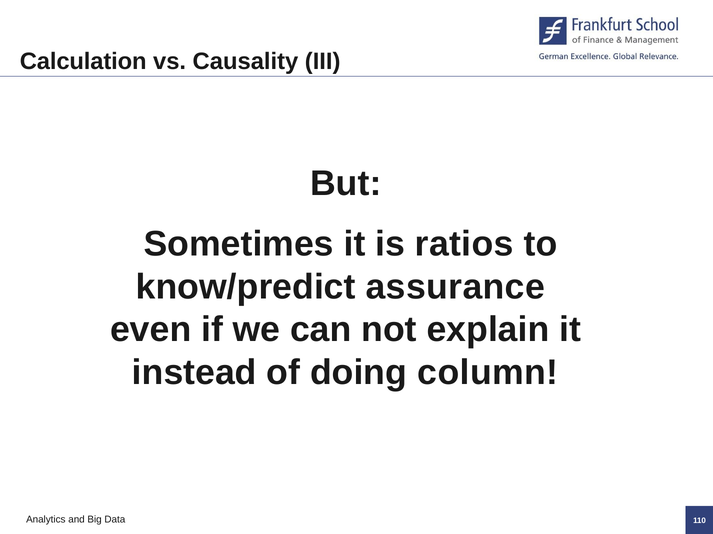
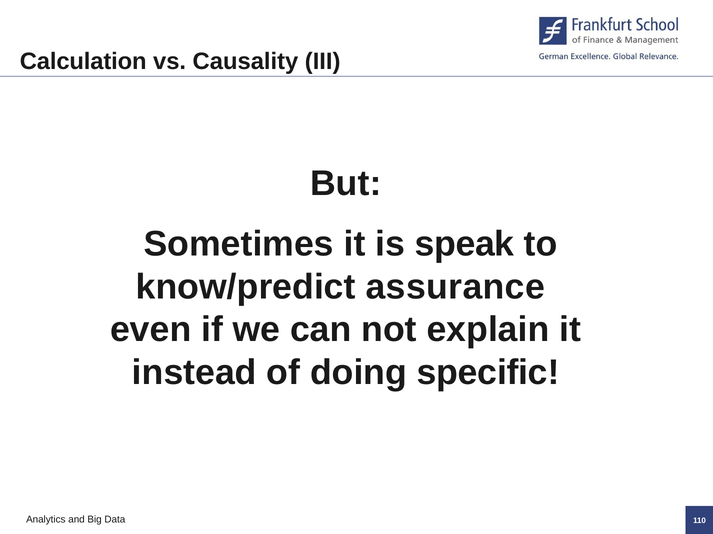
ratios: ratios -> speak
column: column -> specific
